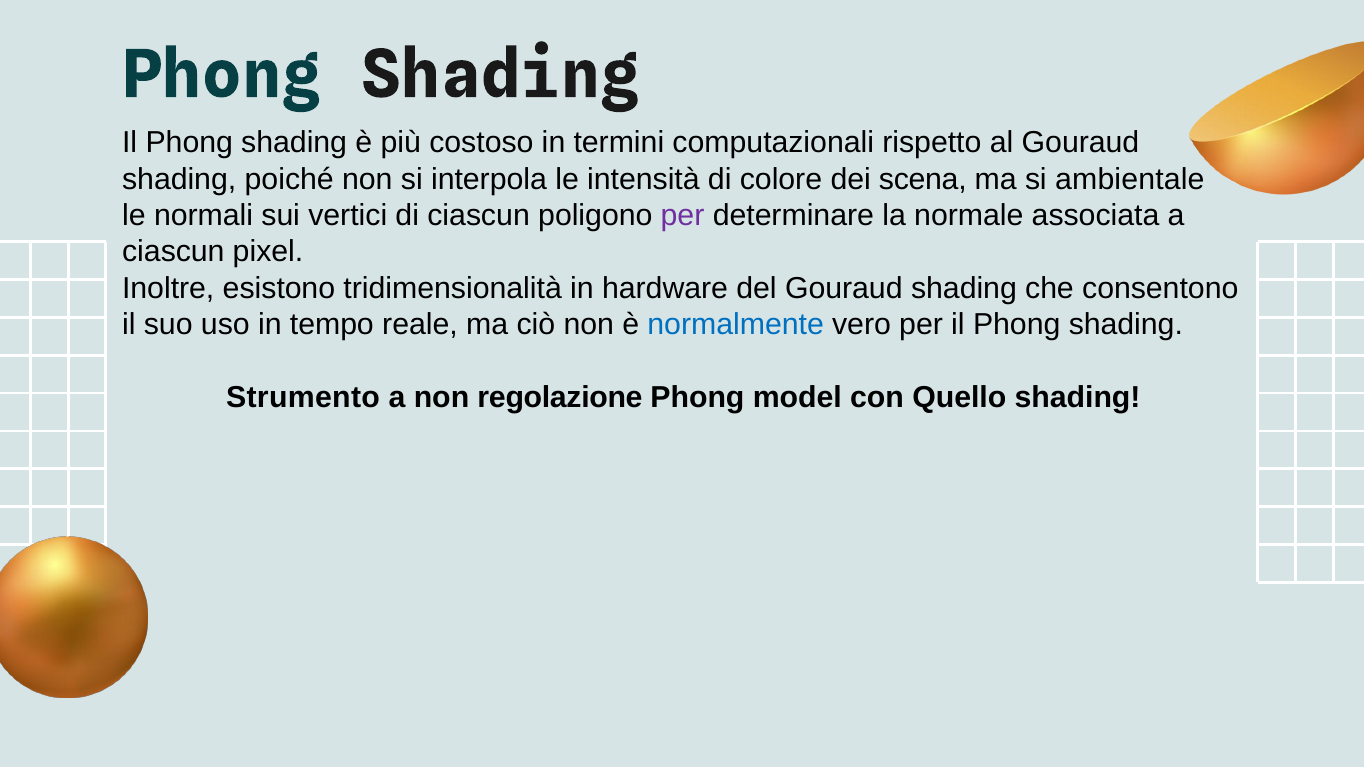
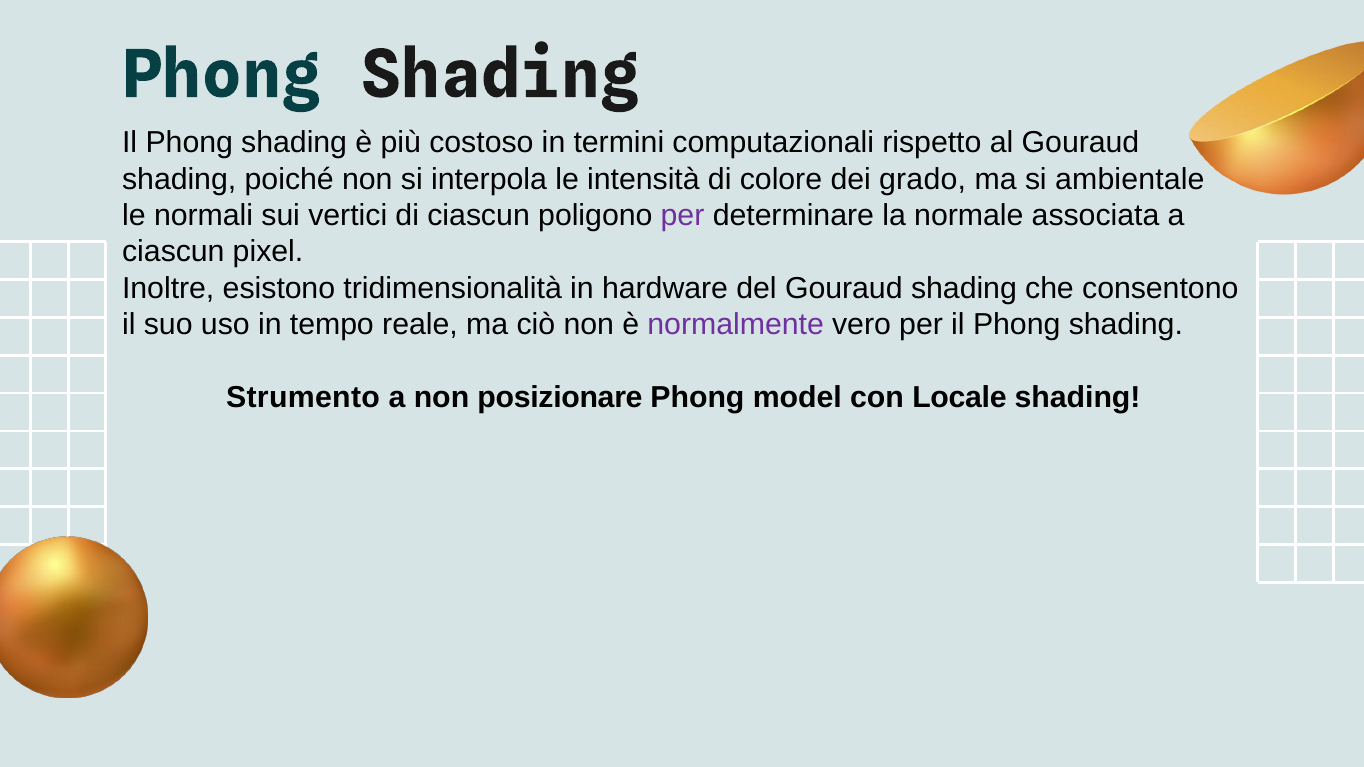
scena: scena -> grado
normalmente colour: blue -> purple
regolazione: regolazione -> posizionare
Quello: Quello -> Locale
